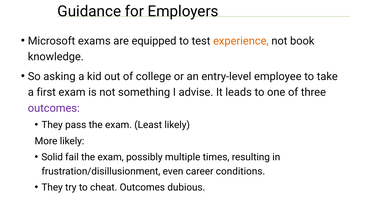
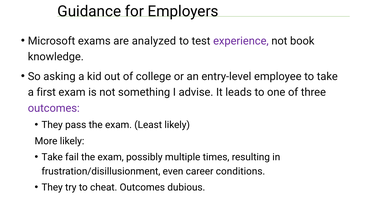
equipped: equipped -> analyzed
experience colour: orange -> purple
Solid at (52, 157): Solid -> Take
